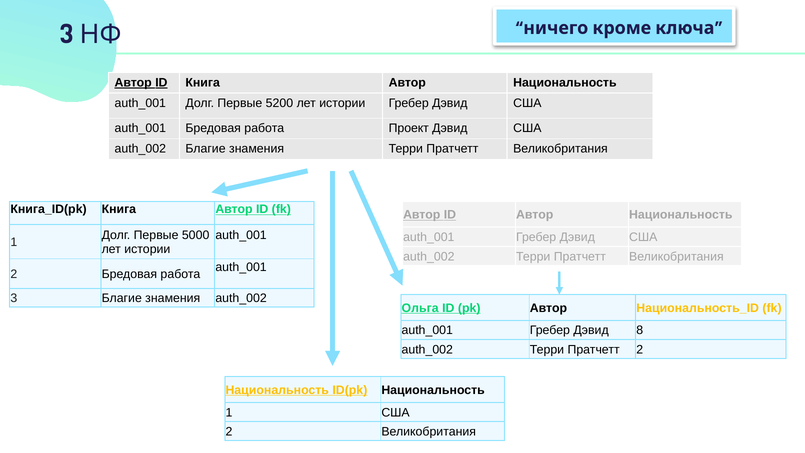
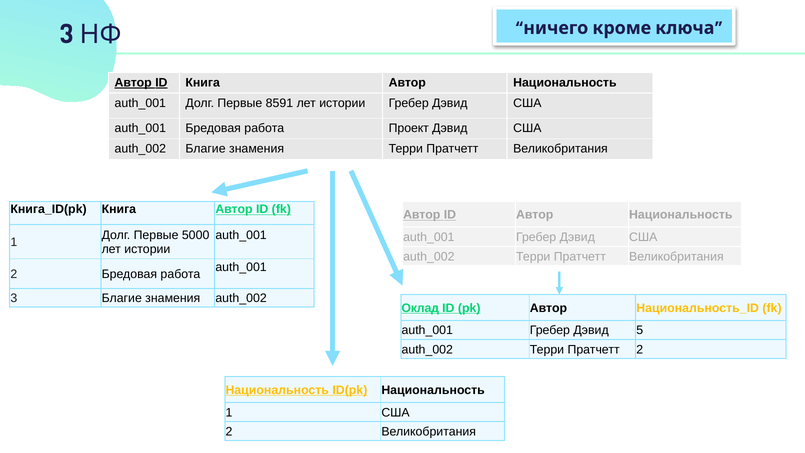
5200: 5200 -> 8591
Ольга: Ольга -> Оклад
8: 8 -> 5
